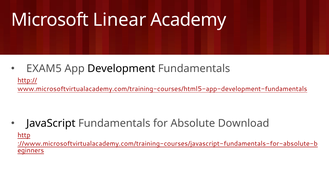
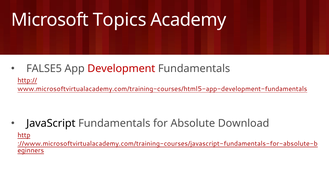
Linear: Linear -> Topics
EXAM5: EXAM5 -> FALSE5
Development colour: black -> red
